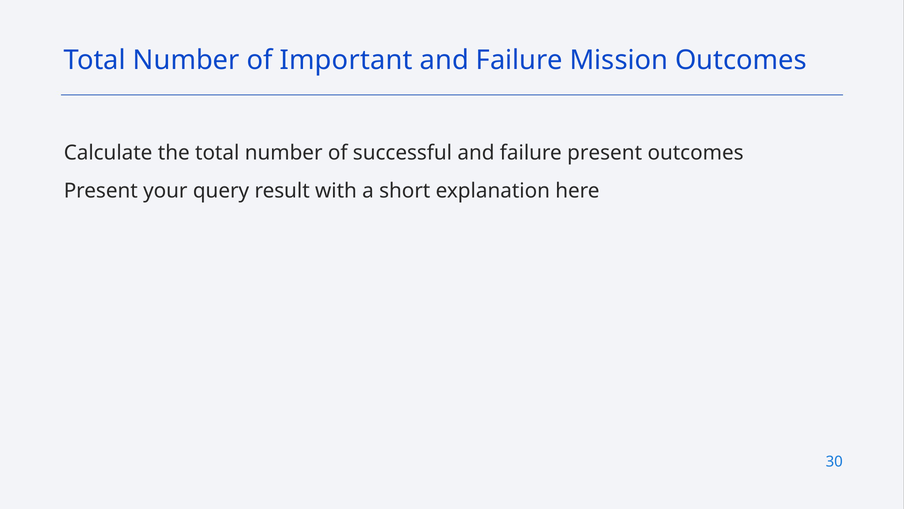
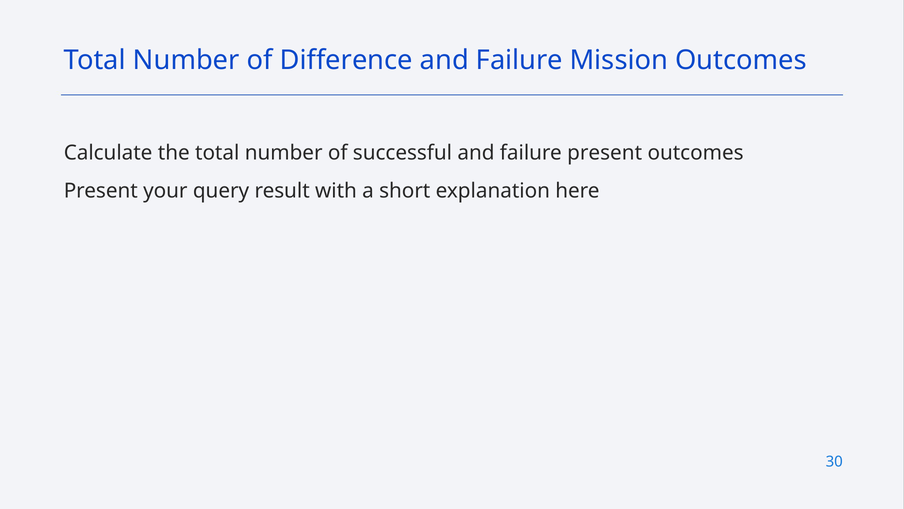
Important: Important -> Difference
